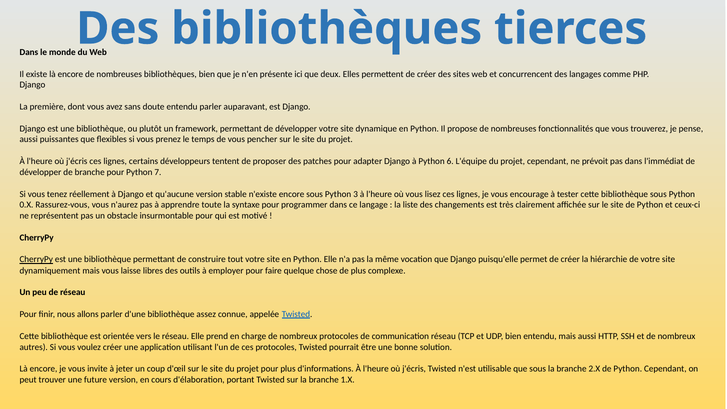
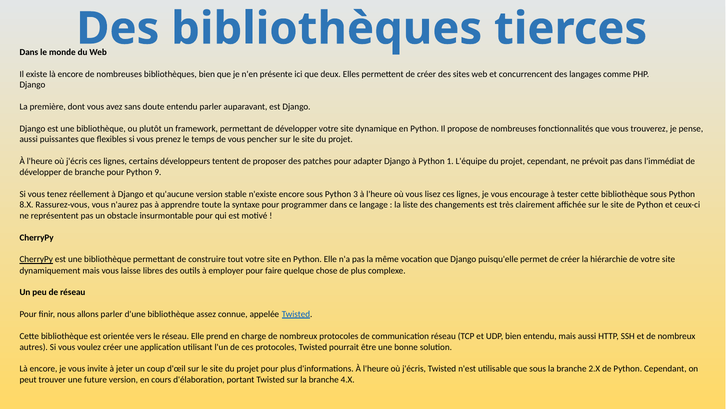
6: 6 -> 1
7: 7 -> 9
0.X: 0.X -> 8.X
1.X: 1.X -> 4.X
